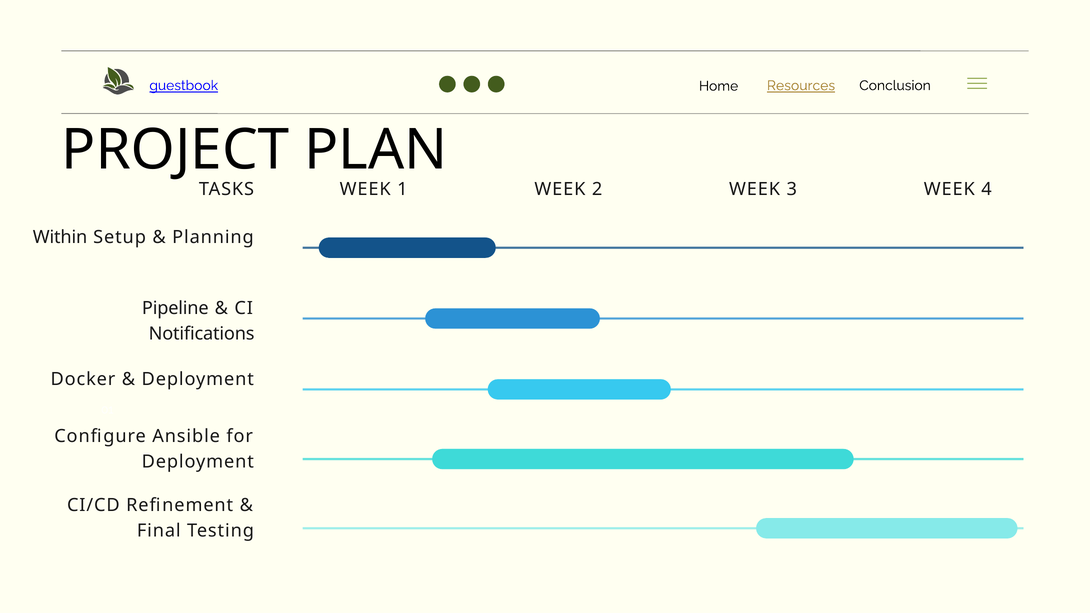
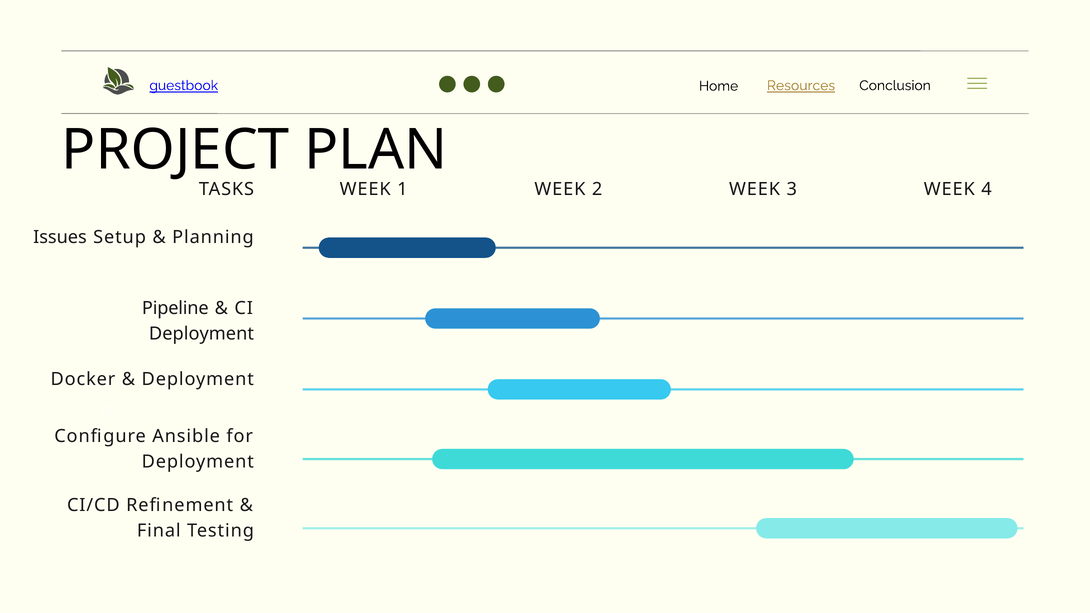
Within: Within -> Issues
Notifications at (202, 334): Notifications -> Deployment
